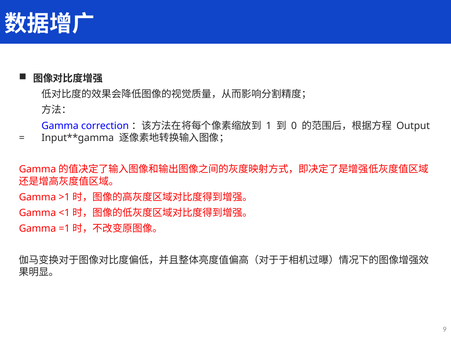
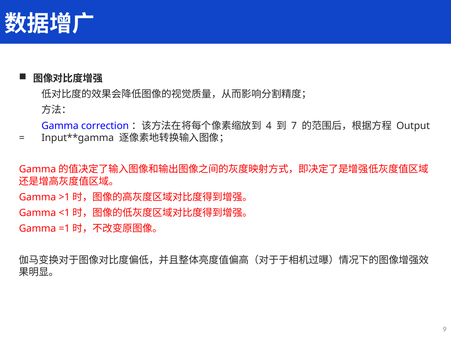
1: 1 -> 4
0: 0 -> 7
